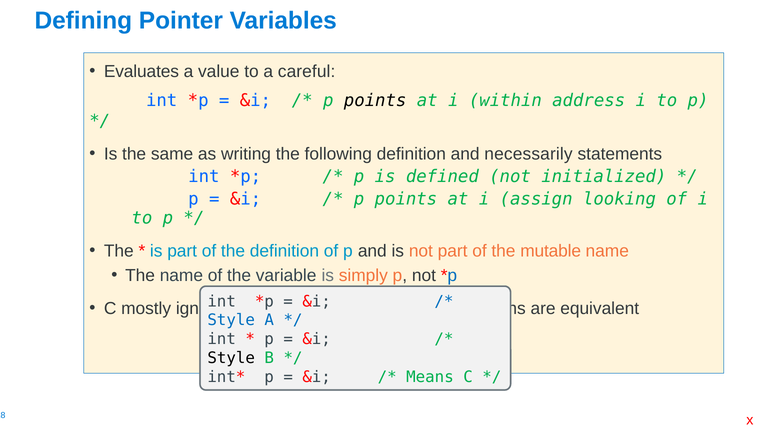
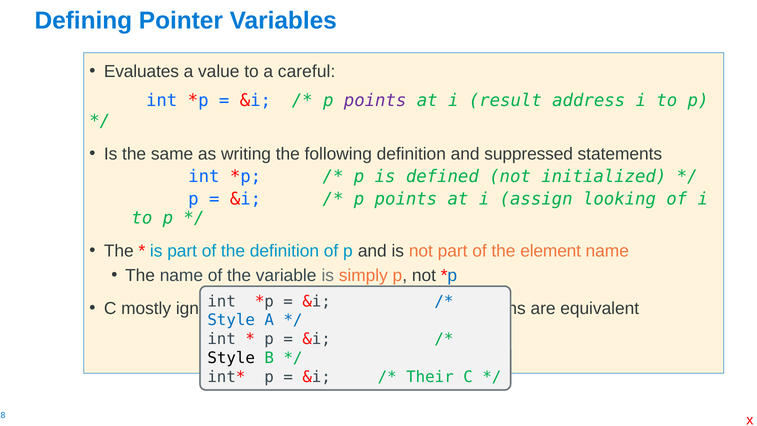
points at (375, 100) colour: black -> purple
within: within -> result
necessarily: necessarily -> suppressed
mutable: mutable -> element
Means: Means -> Their
